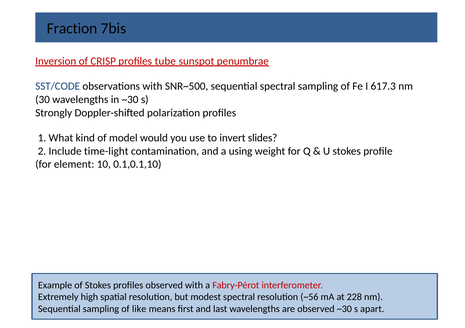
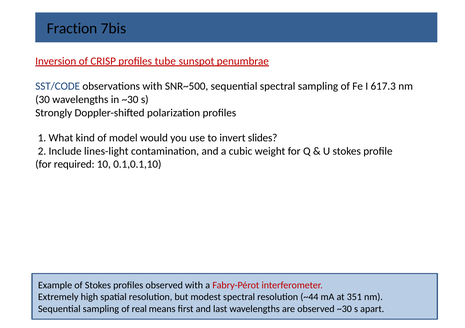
time-light: time-light -> lines-light
using: using -> cubic
element: element -> required
~56: ~56 -> ~44
228: 228 -> 351
like: like -> real
